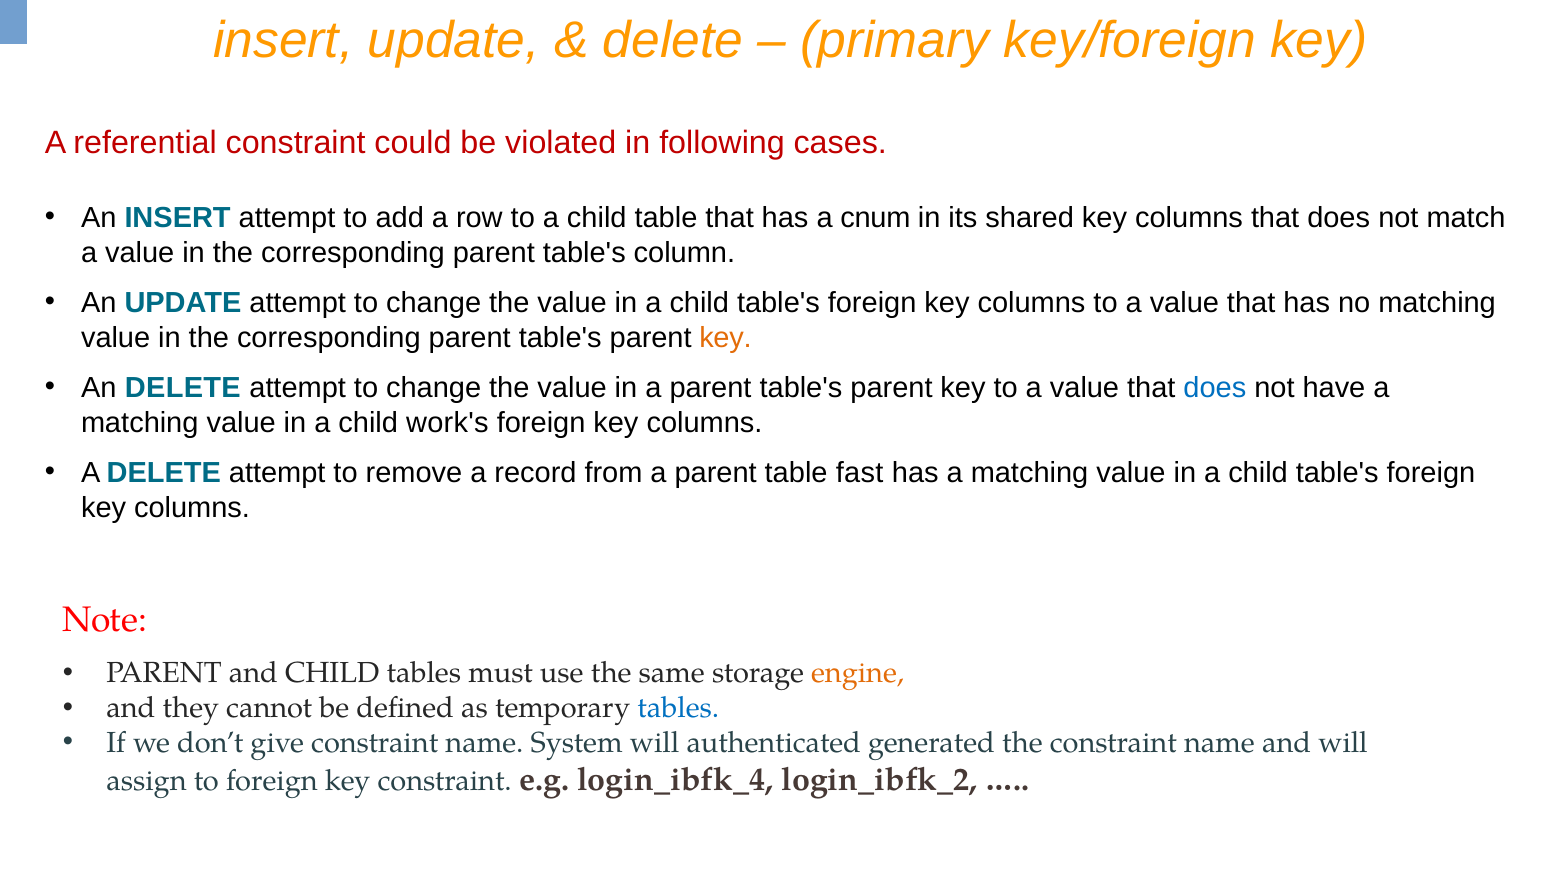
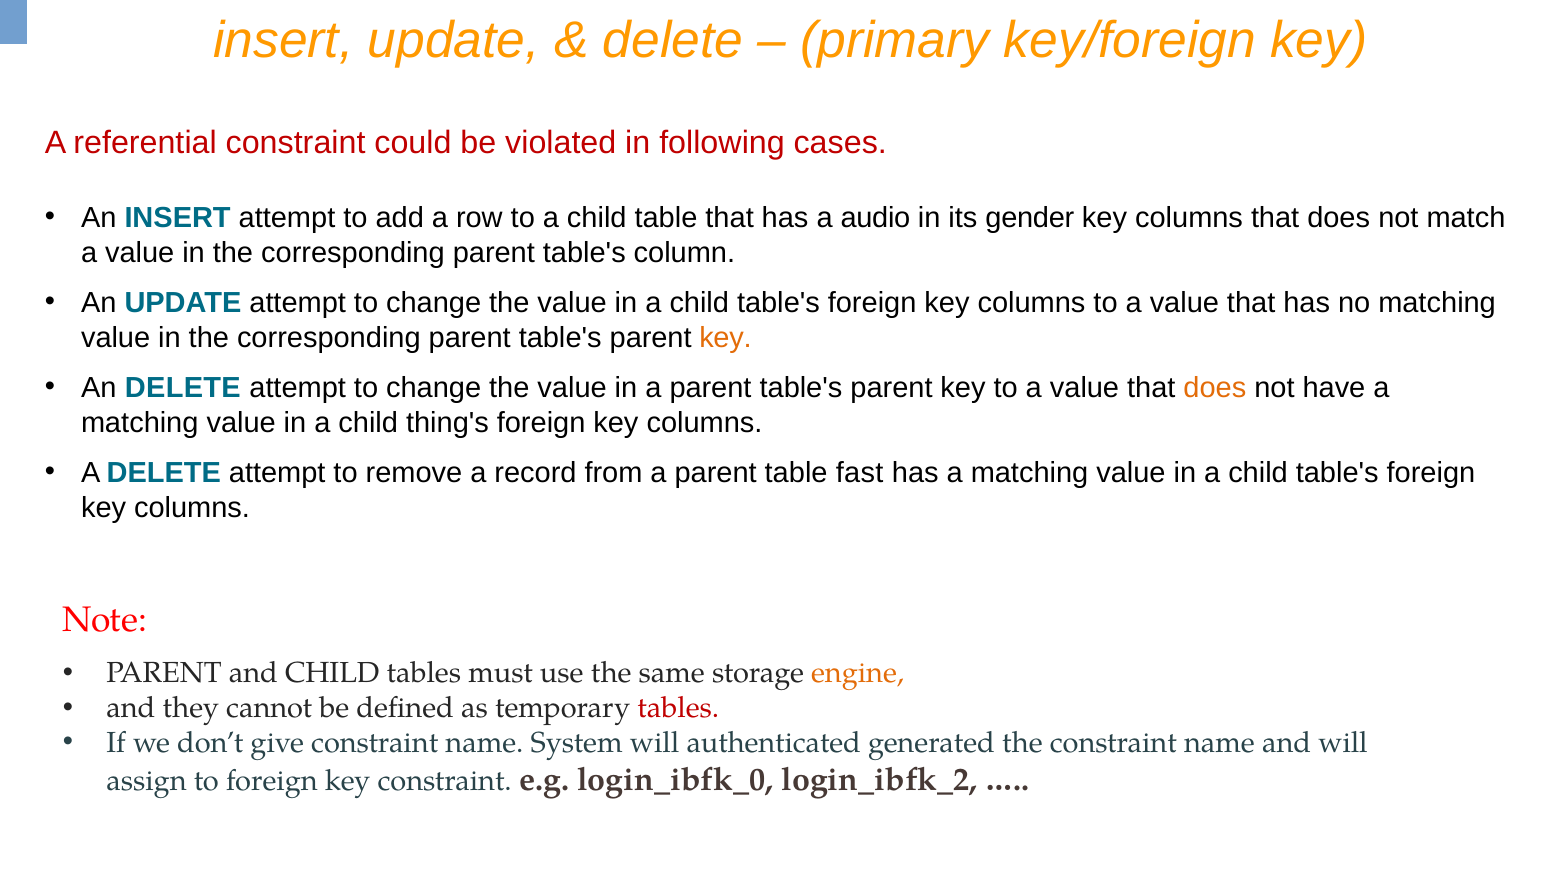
cnum: cnum -> audio
shared: shared -> gender
does at (1215, 388) colour: blue -> orange
work's: work's -> thing's
tables at (678, 708) colour: blue -> red
login_ibfk_4: login_ibfk_4 -> login_ibfk_0
